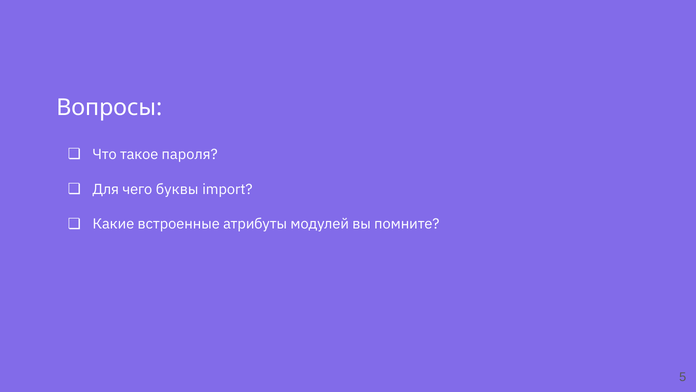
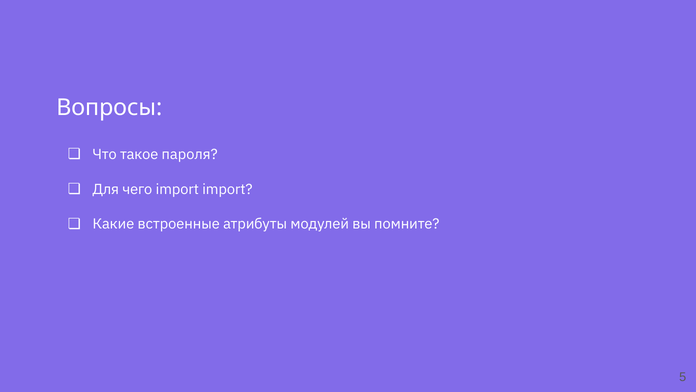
чего буквы: буквы -> import
